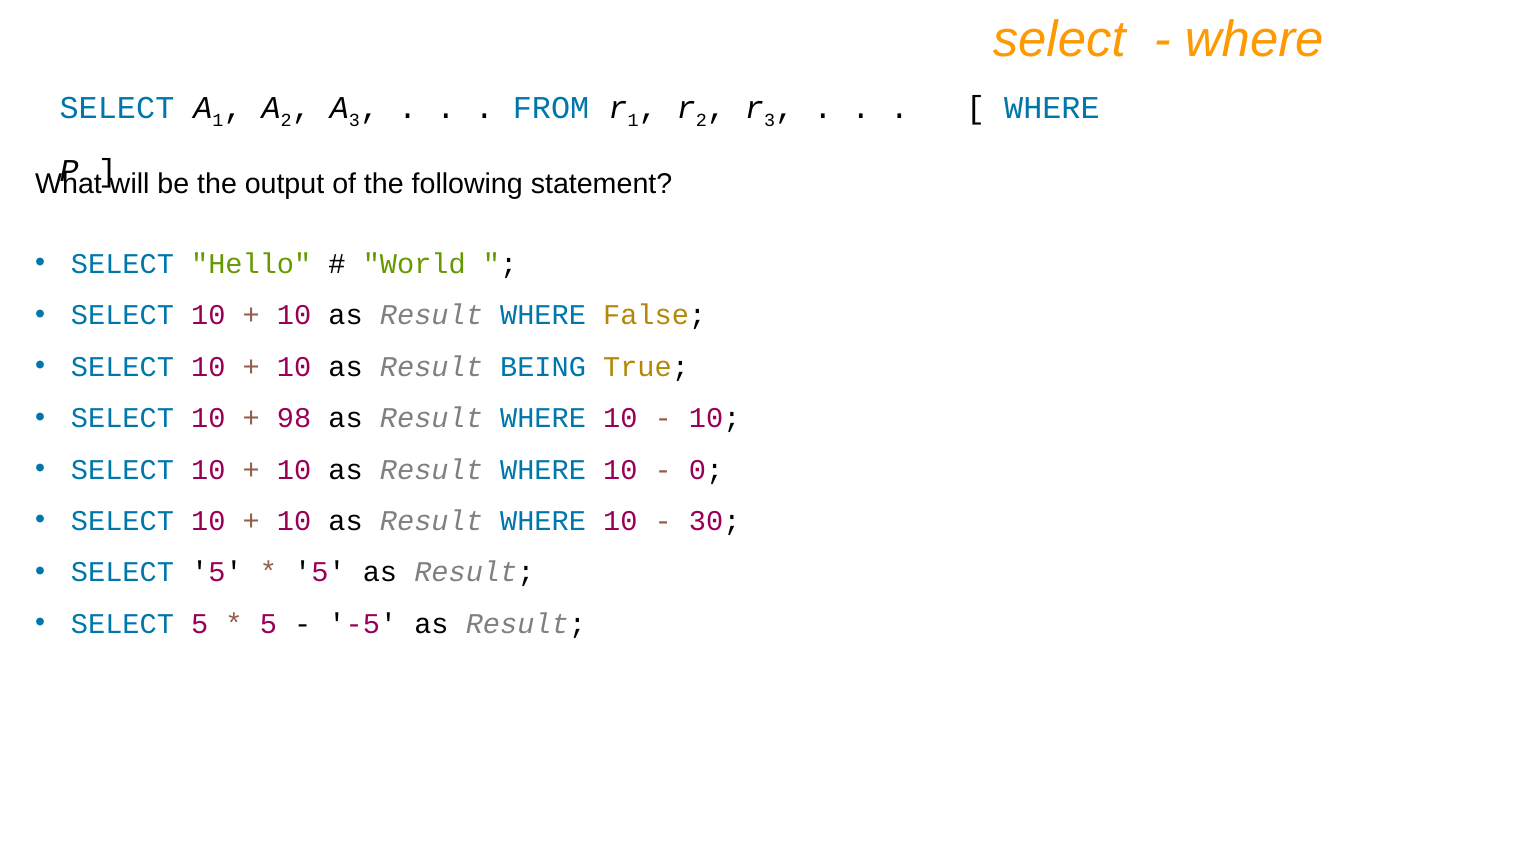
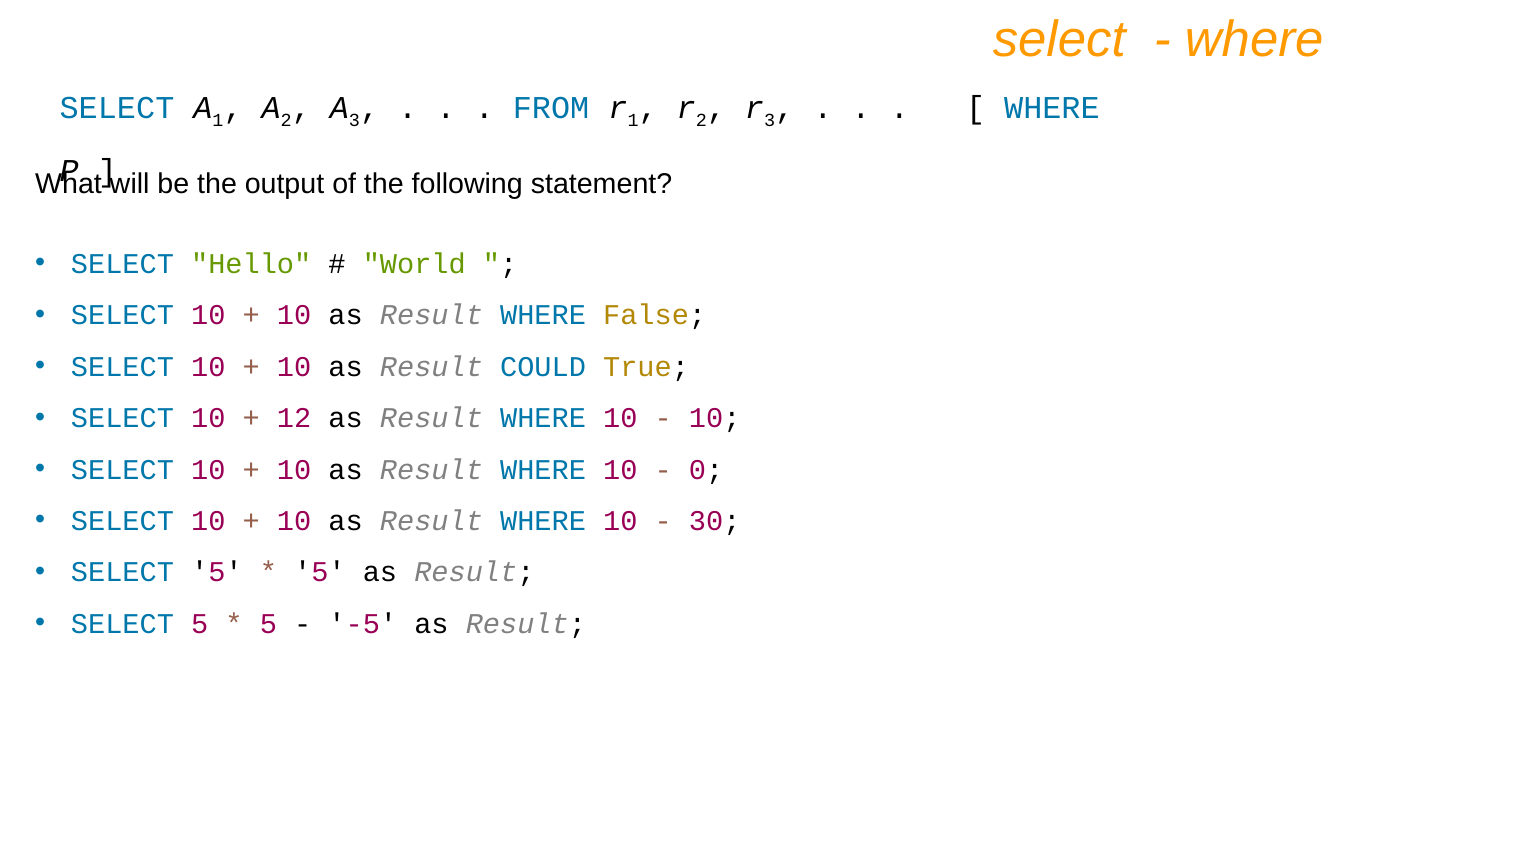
BEING: BEING -> COULD
98: 98 -> 12
